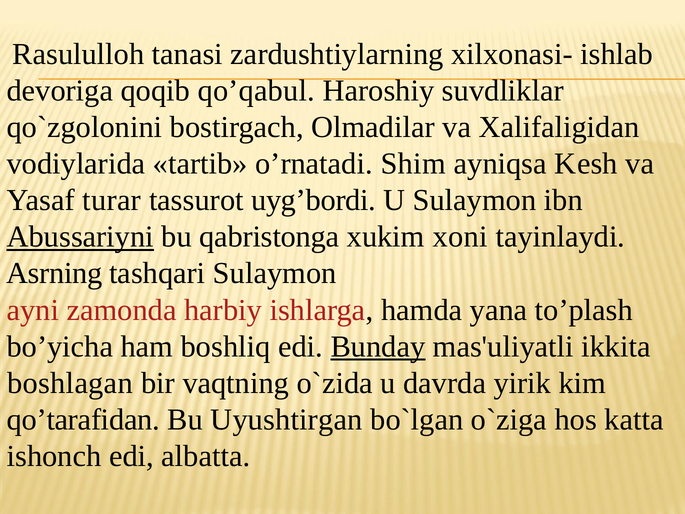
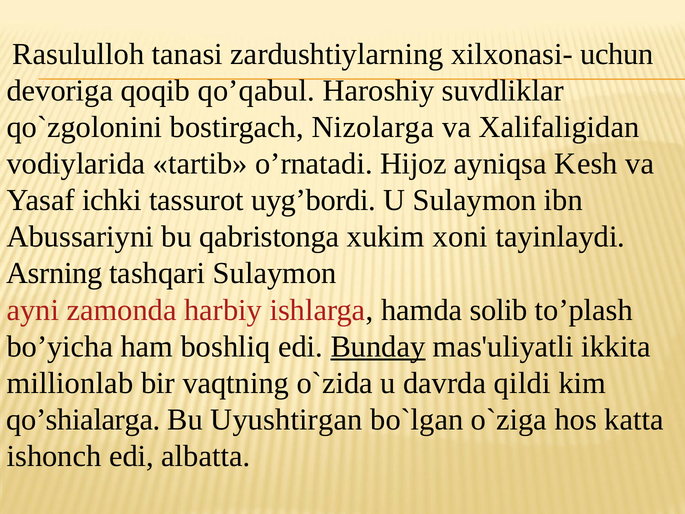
ishlab: ishlab -> uchun
Olmadilar: Olmadilar -> Nizolarga
Shim: Shim -> Hijoz
turar: turar -> ichki
Abussariyni underline: present -> none
yana: yana -> solib
boshlagan: boshlagan -> millionlab
yirik: yirik -> qildi
qo’tarafidan: qo’tarafidan -> qo’shialarga
